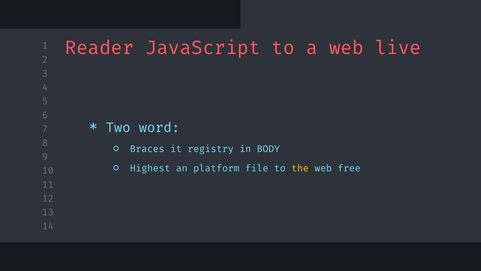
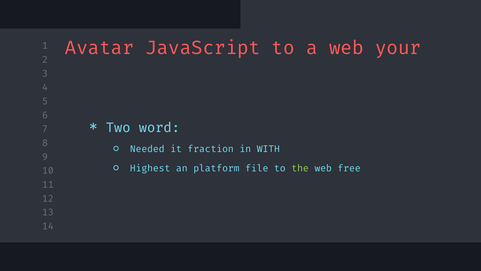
Reader: Reader -> Avatar
live: live -> your
Braces: Braces -> Needed
registry: registry -> fraction
BODY: BODY -> WITH
the colour: yellow -> light green
